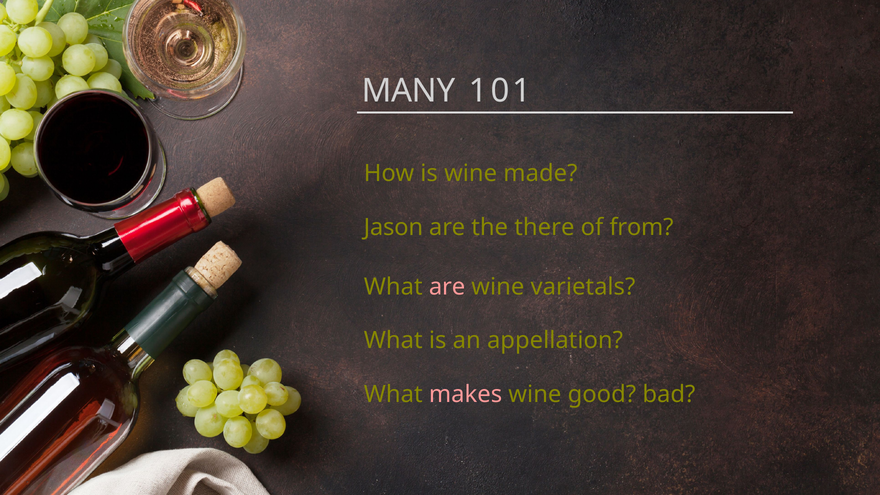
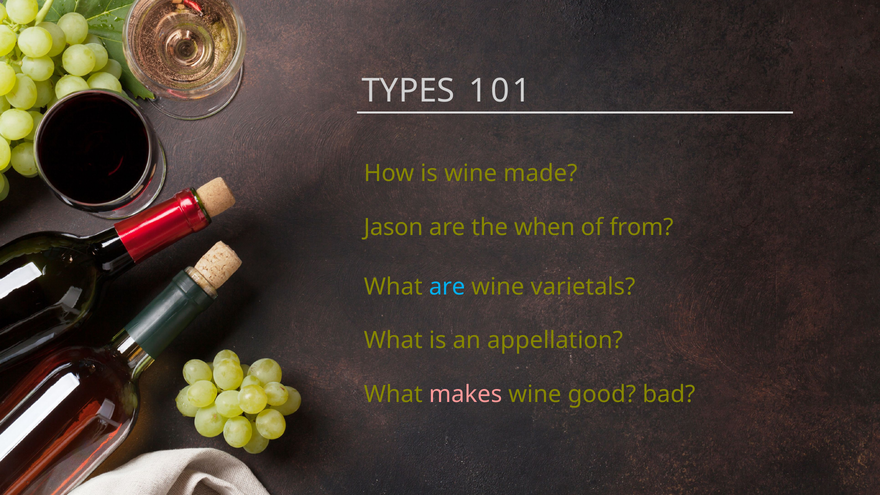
MANY: MANY -> TYPES
there: there -> when
are at (447, 287) colour: pink -> light blue
